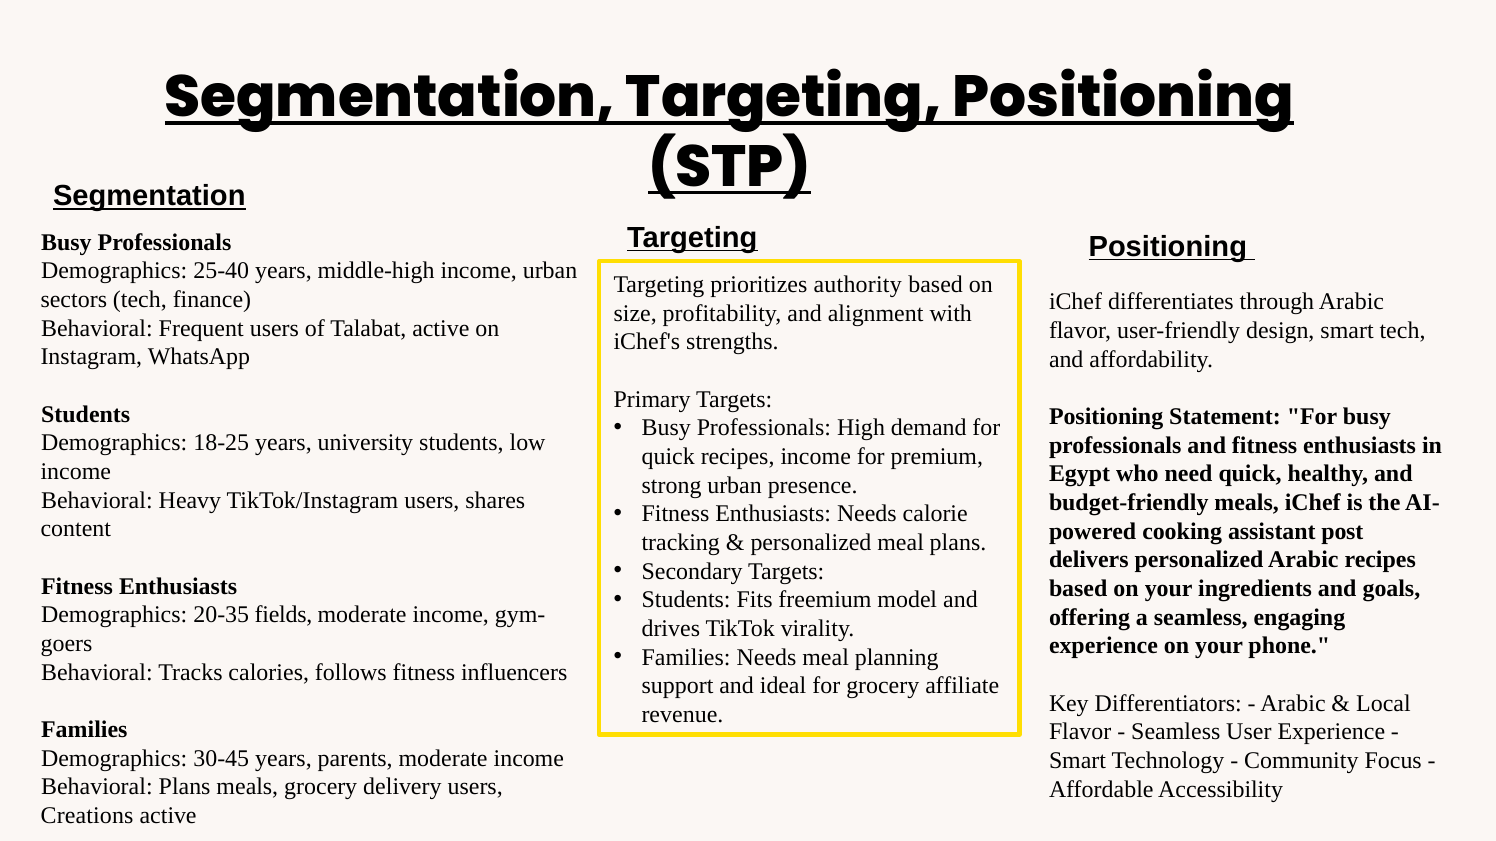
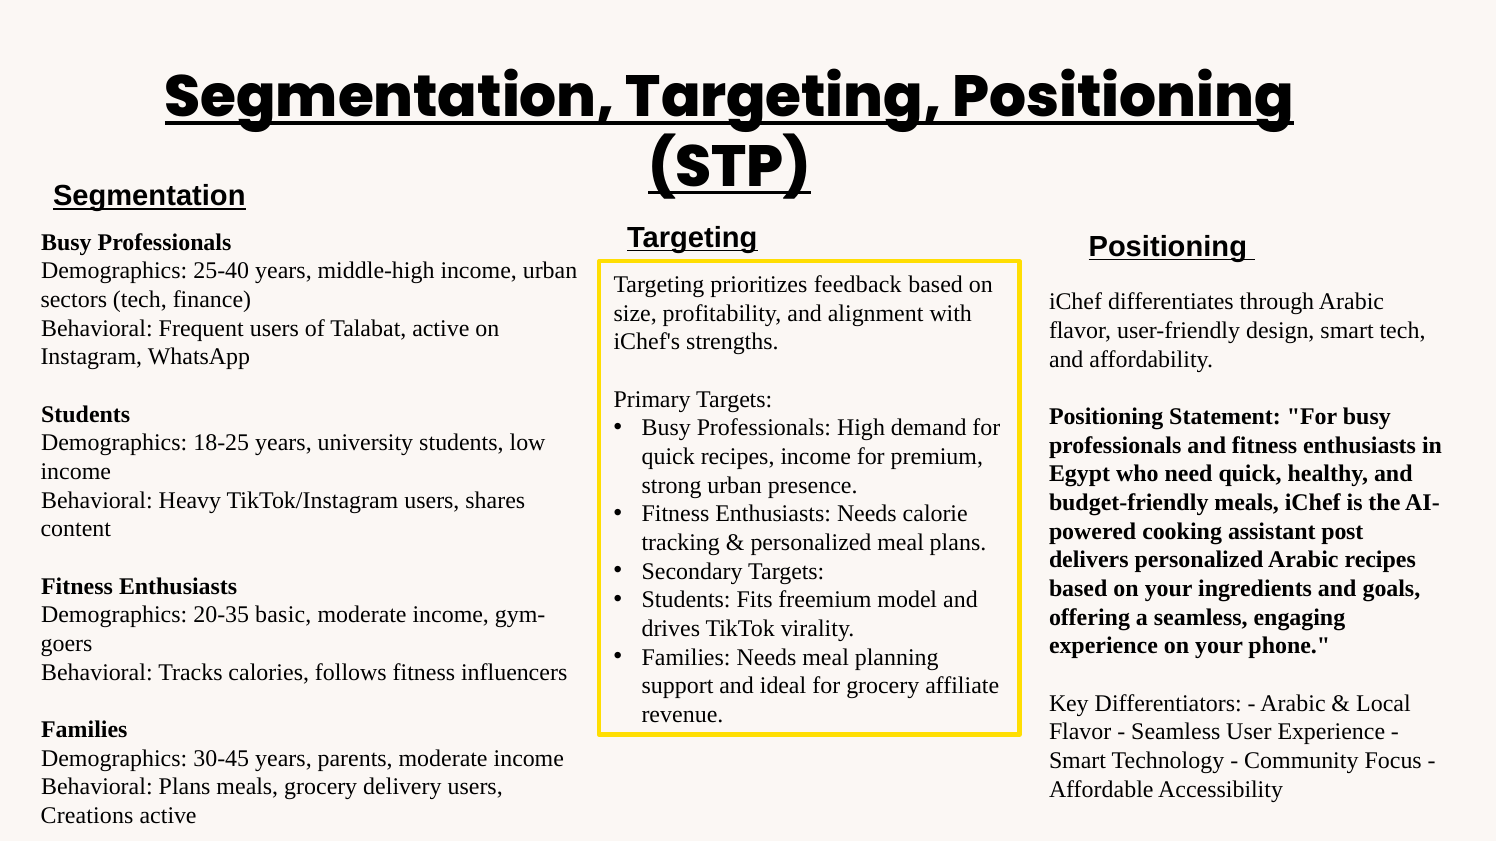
authority: authority -> feedback
fields: fields -> basic
